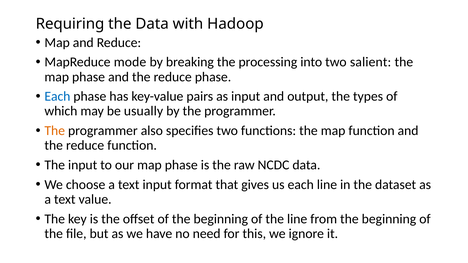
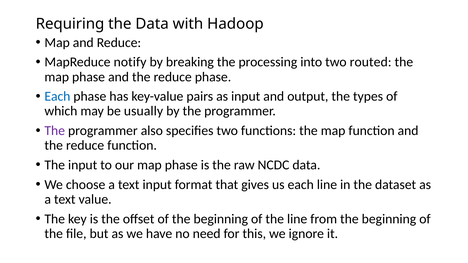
mode: mode -> notify
salient: salient -> routed
The at (55, 131) colour: orange -> purple
